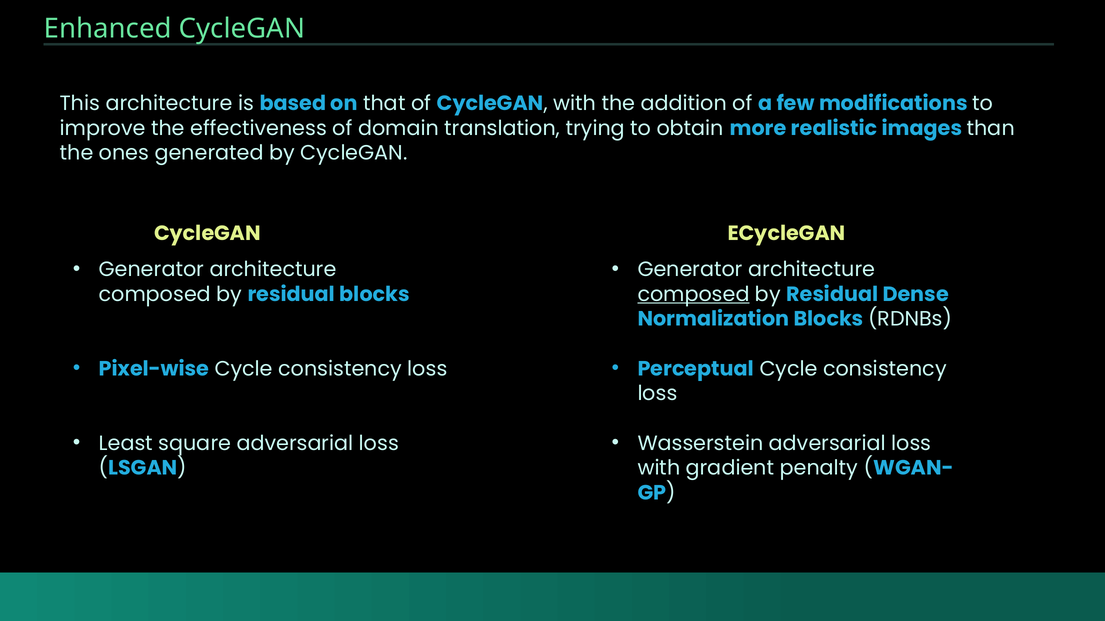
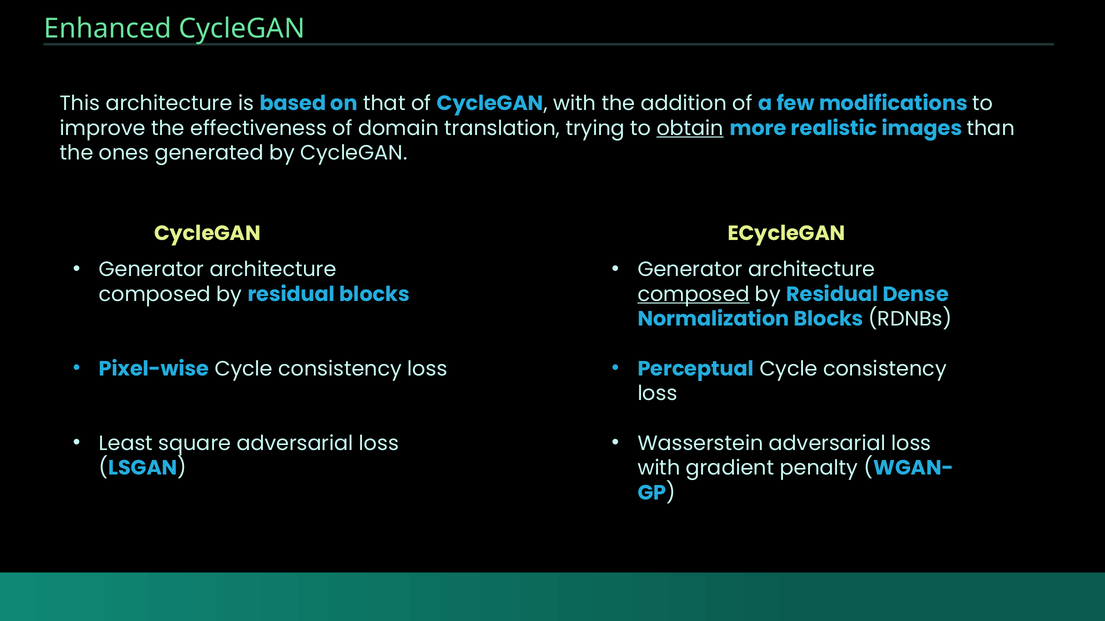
obtain underline: none -> present
